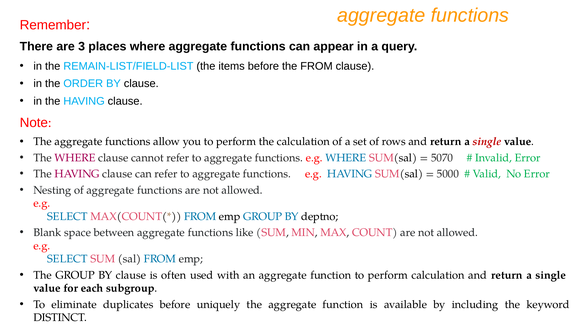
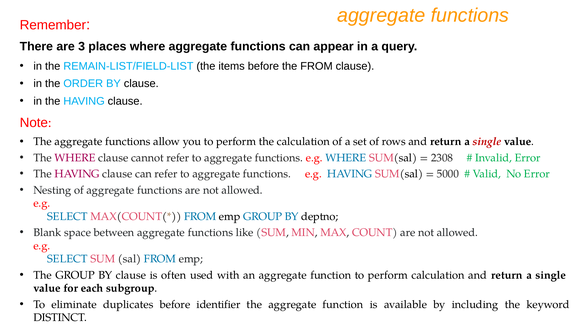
5070: 5070 -> 2308
uniquely: uniquely -> identifier
